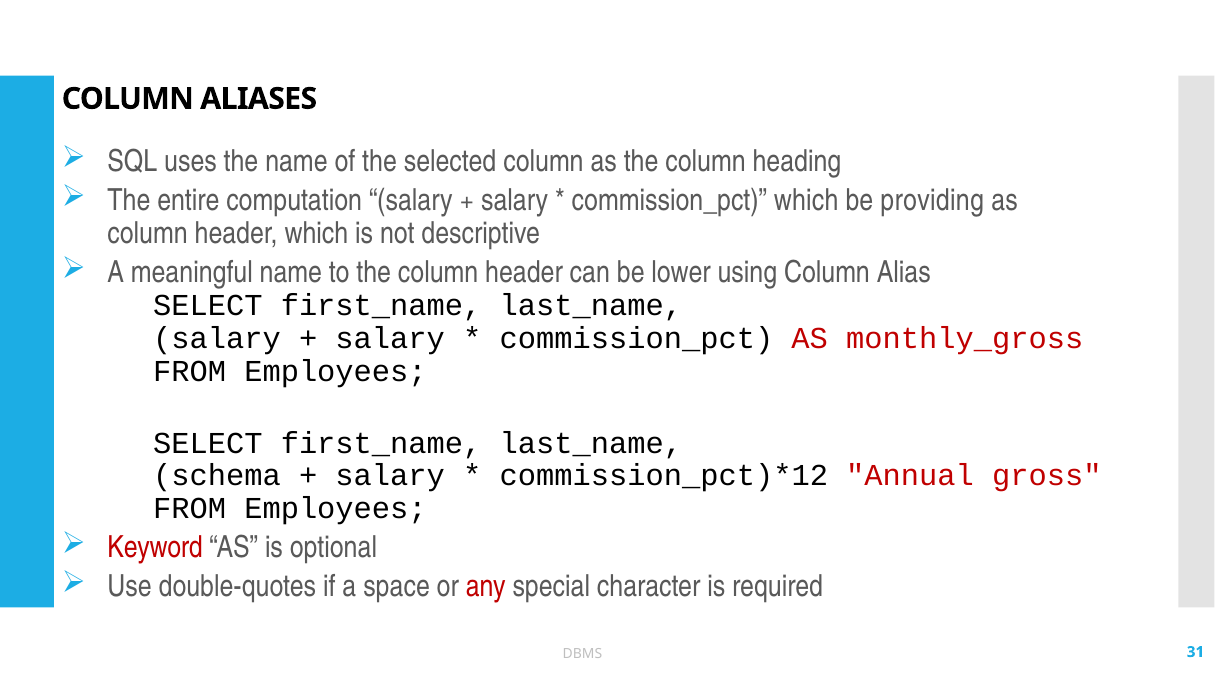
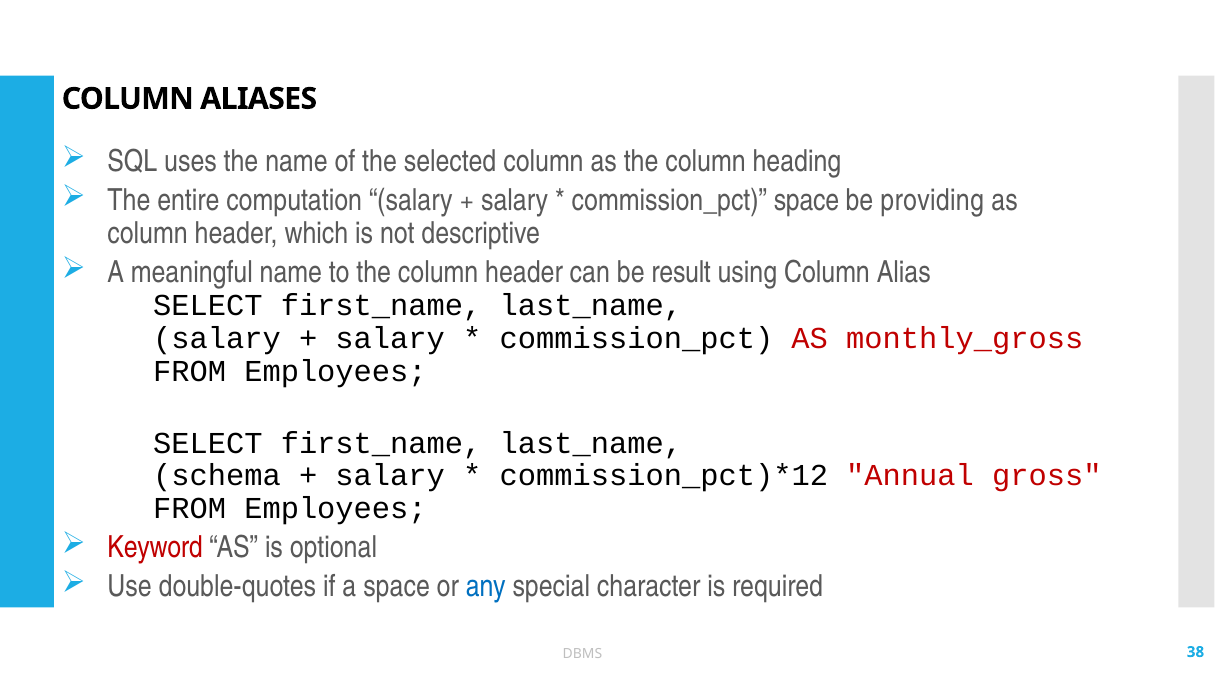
commission_pct which: which -> space
lower: lower -> result
any colour: red -> blue
31: 31 -> 38
